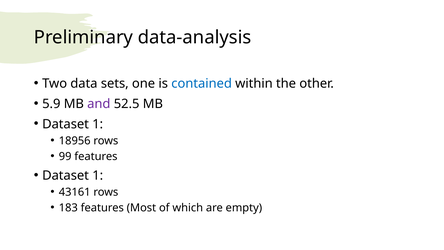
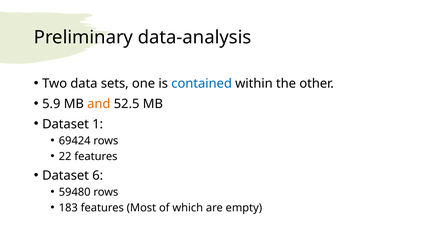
and colour: purple -> orange
18956: 18956 -> 69424
99: 99 -> 22
1 at (98, 175): 1 -> 6
43161: 43161 -> 59480
